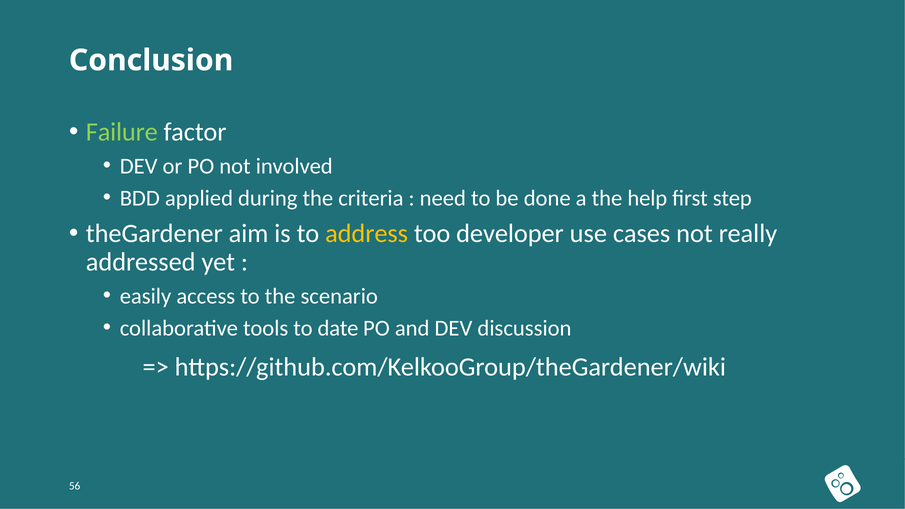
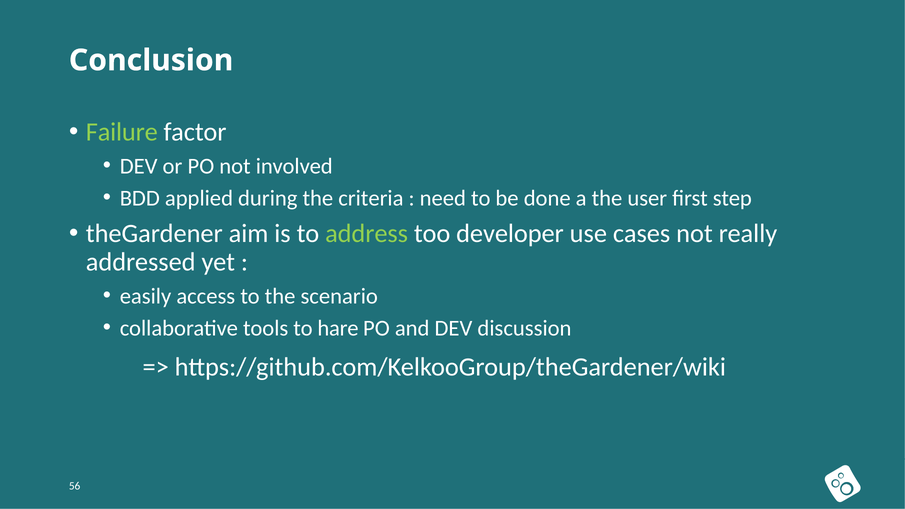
help: help -> user
address colour: yellow -> light green
date: date -> hare
